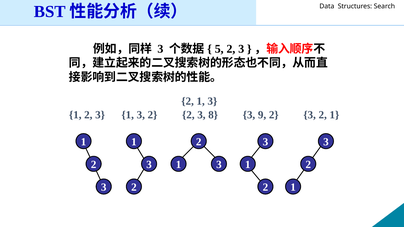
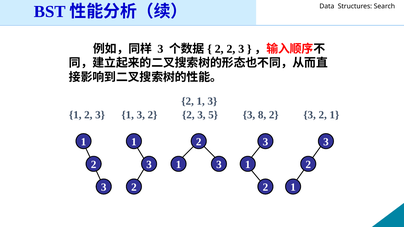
5 at (219, 49): 5 -> 2
8: 8 -> 5
9: 9 -> 8
